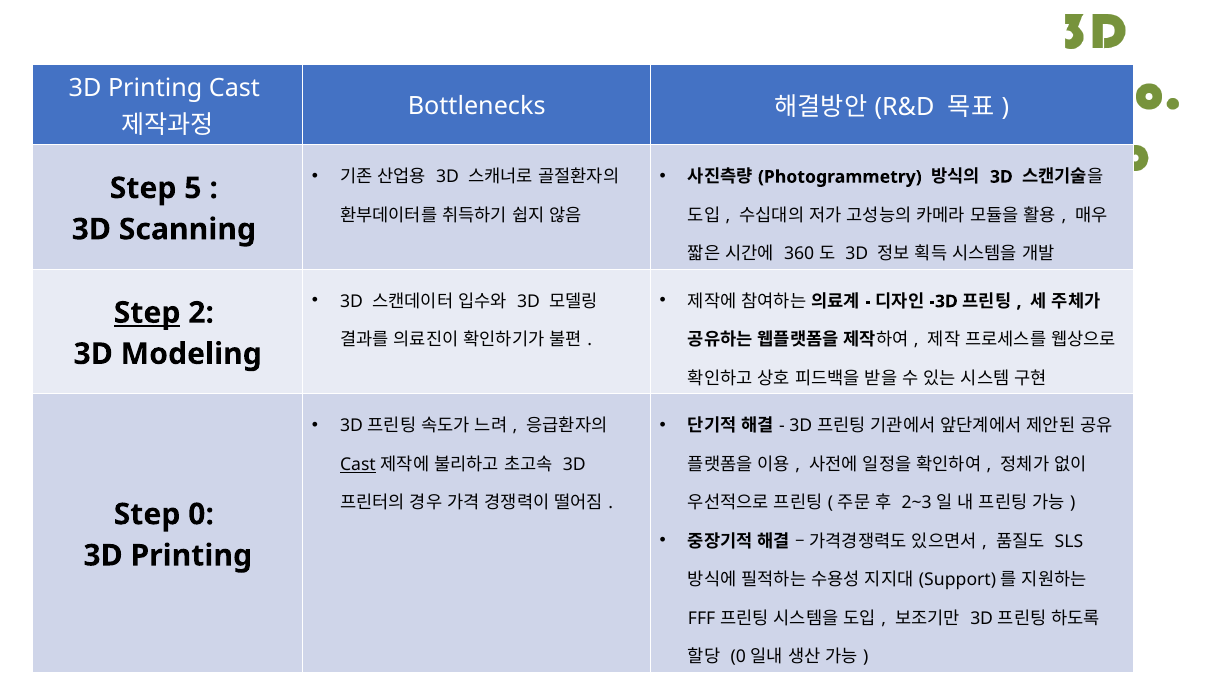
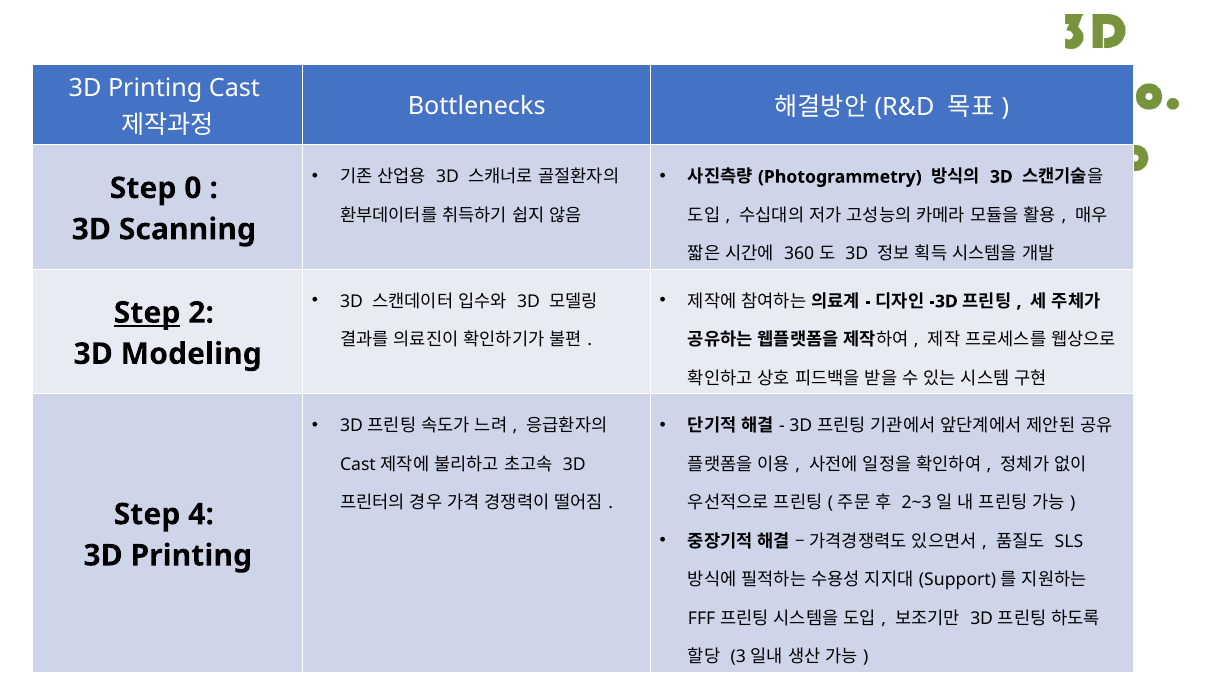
5: 5 -> 0
Cast at (358, 464) underline: present -> none
Step 0: 0 -> 4
0 at (738, 657): 0 -> 3
